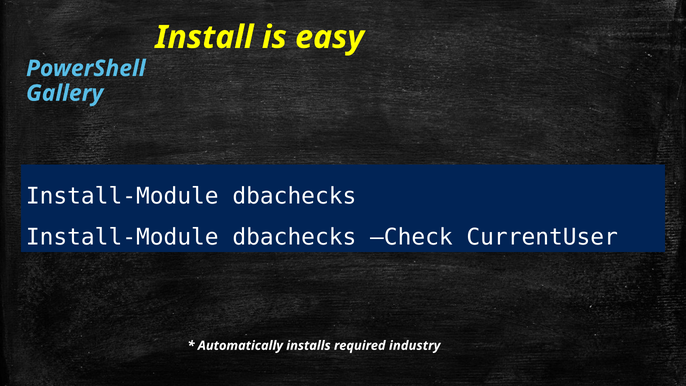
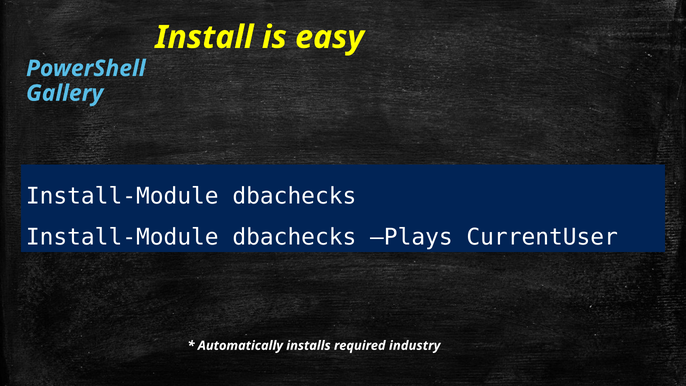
Check: Check -> Plays
